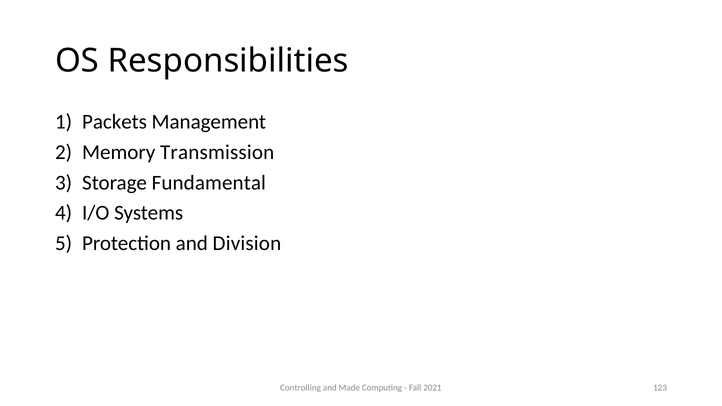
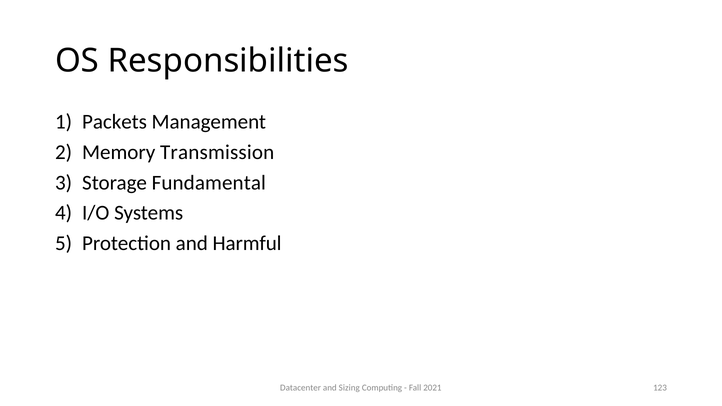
Division: Division -> Harmful
Controlling: Controlling -> Datacenter
Made: Made -> Sizing
